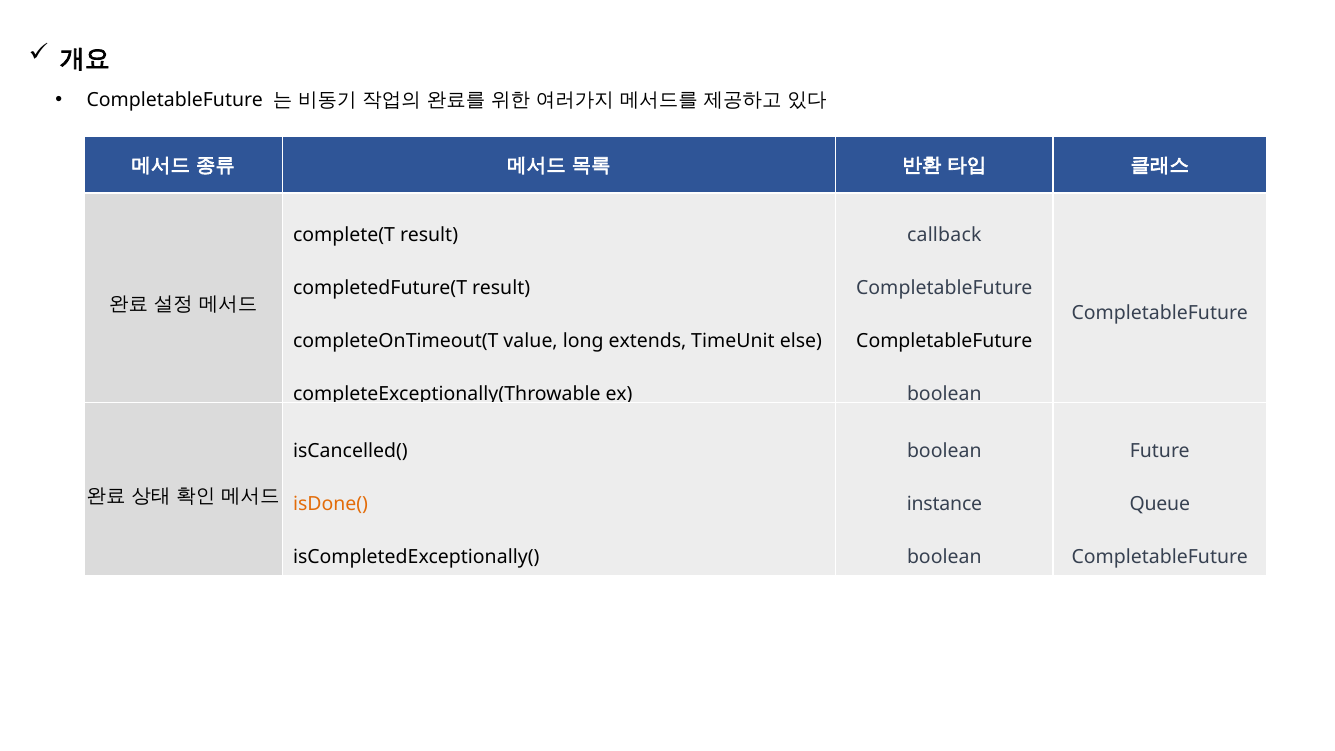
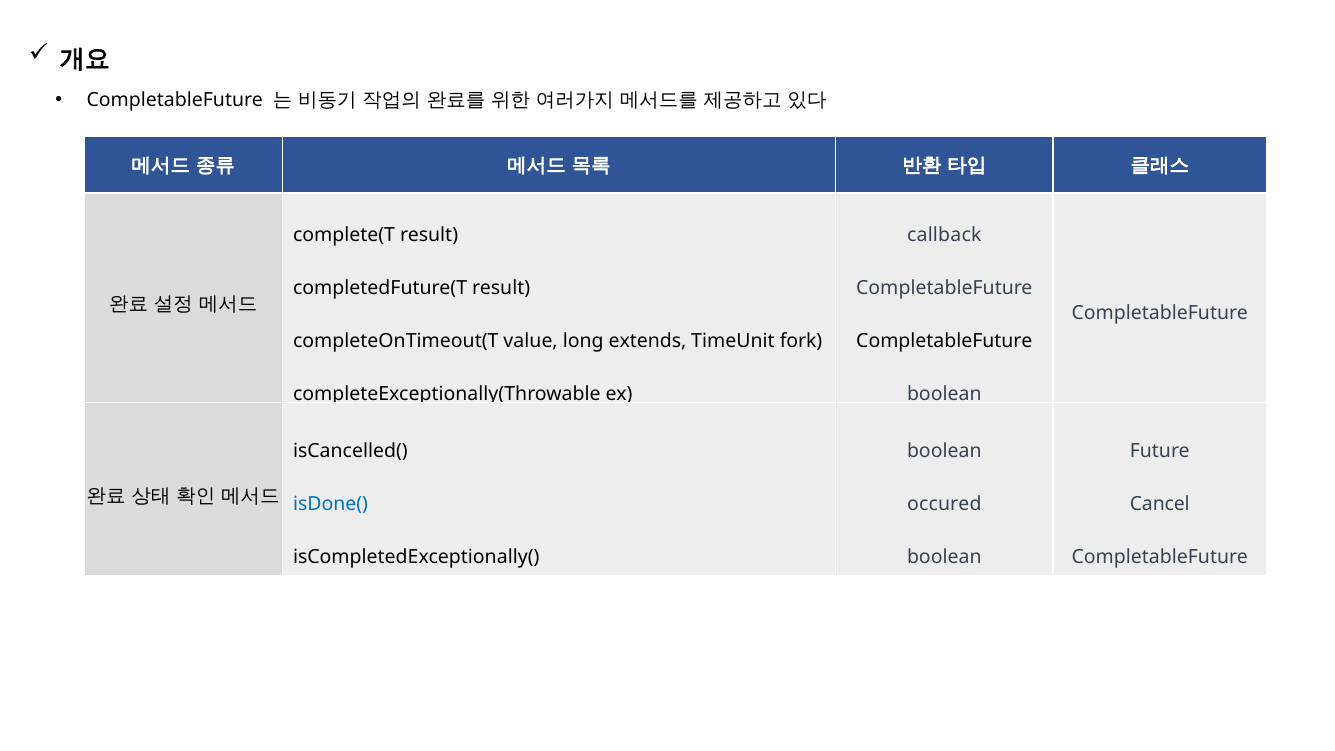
else: else -> fork
isDone( colour: orange -> blue
instance: instance -> occured
Queue: Queue -> Cancel
